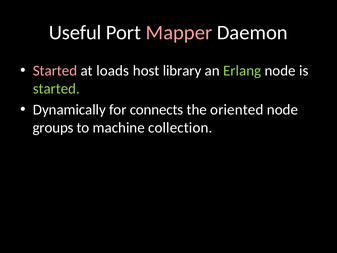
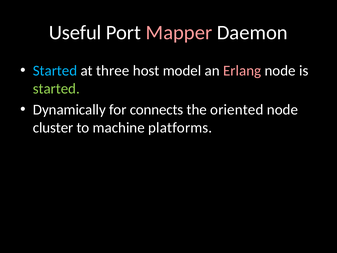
Started at (55, 71) colour: pink -> light blue
loads: loads -> three
library: library -> model
Erlang colour: light green -> pink
groups: groups -> cluster
collection: collection -> platforms
